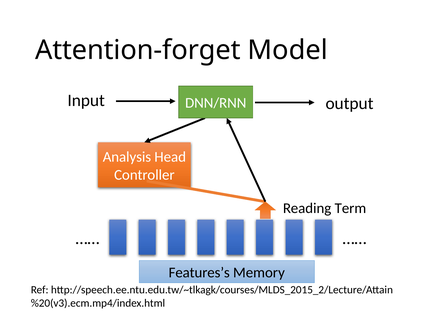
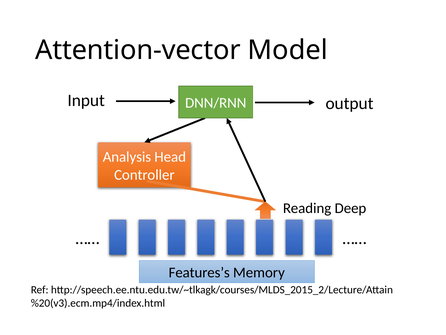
Attention-forget: Attention-forget -> Attention-vector
Term: Term -> Deep
